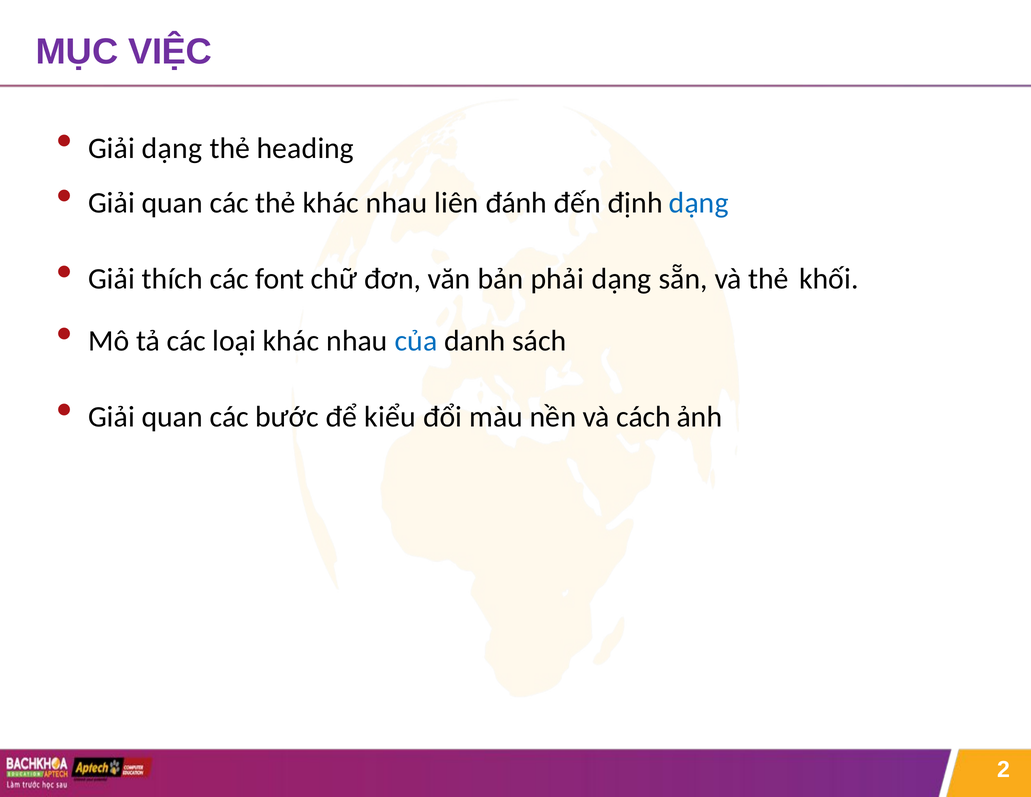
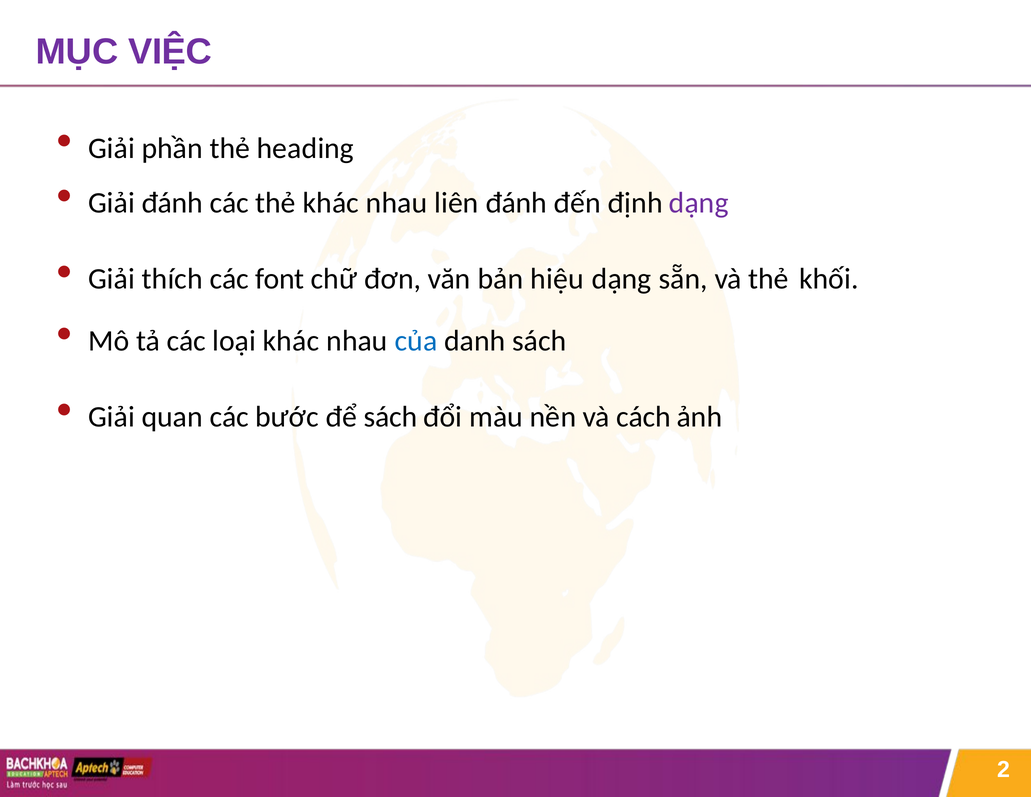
Giải dạng: dạng -> phần
quan at (172, 203): quan -> đánh
dạng at (699, 203) colour: blue -> purple
phải: phải -> hiệu
để kiểu: kiểu -> sách
